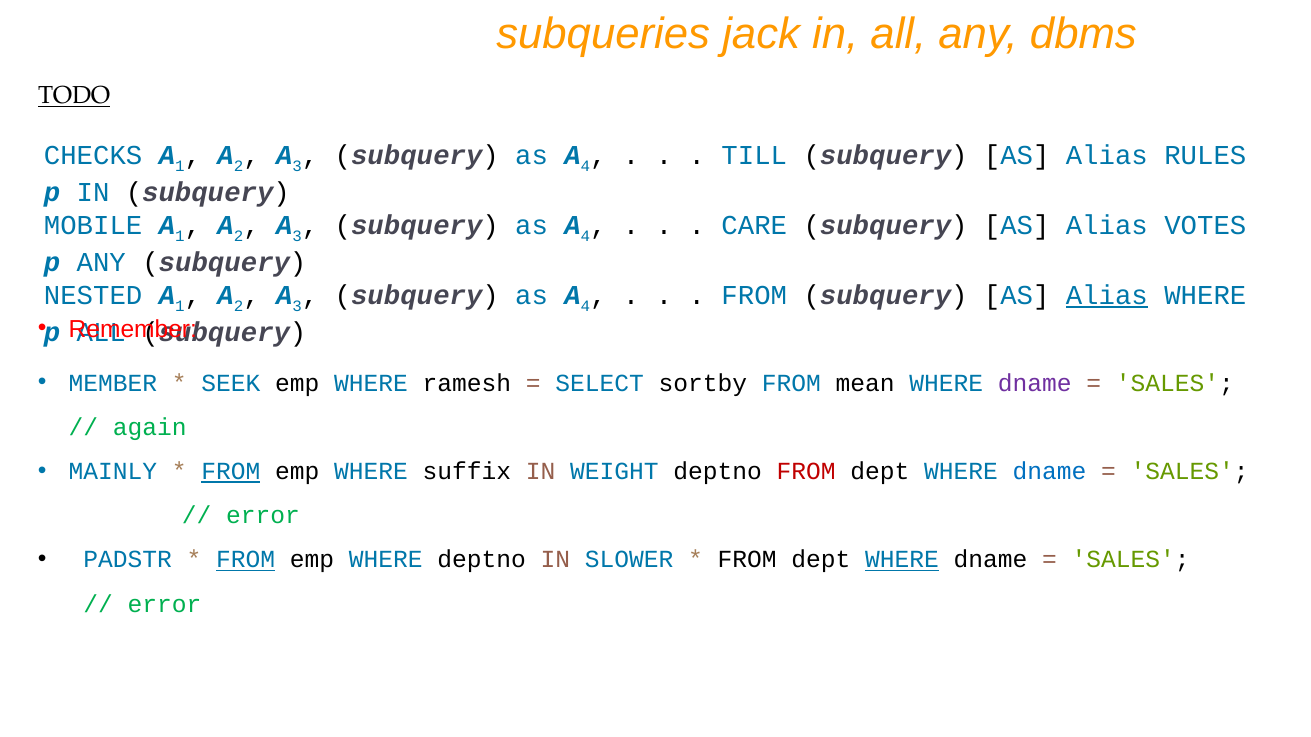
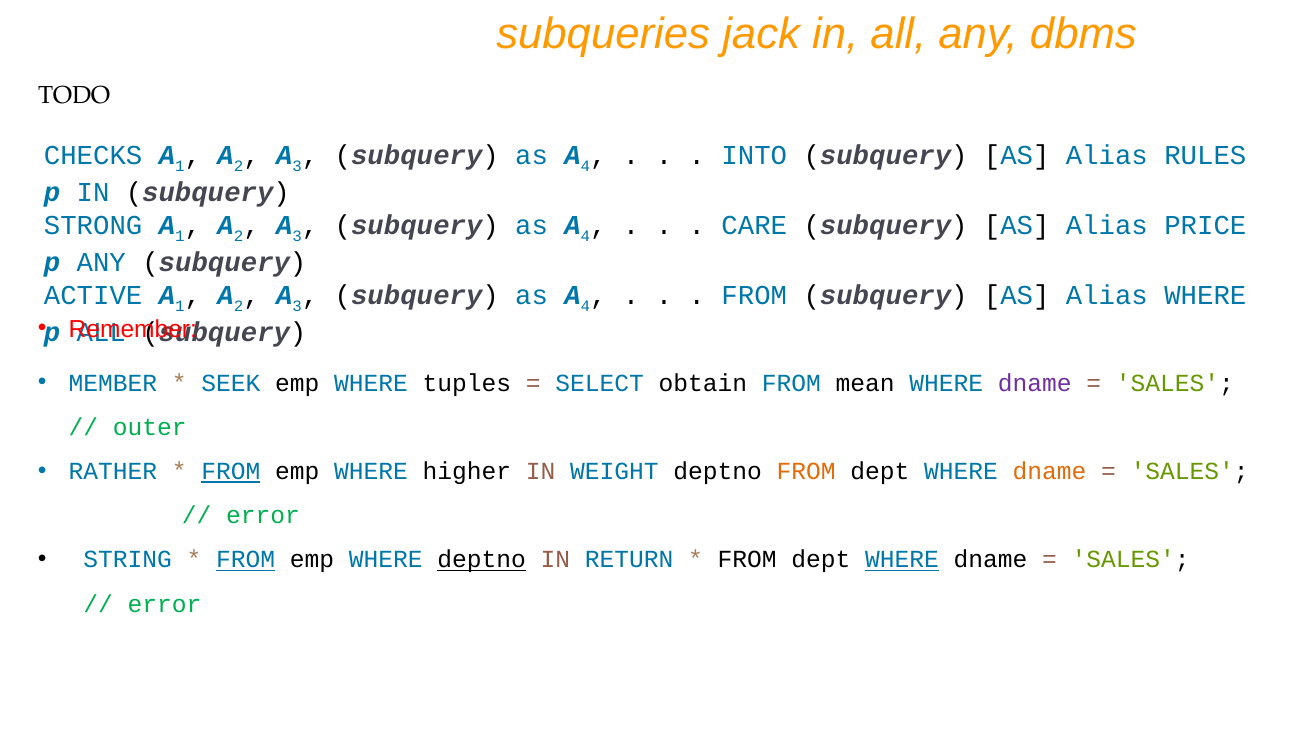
TODO underline: present -> none
TILL: TILL -> INTO
MOBILE: MOBILE -> STRONG
VOTES: VOTES -> PRICE
NESTED: NESTED -> ACTIVE
Alias at (1107, 296) underline: present -> none
ramesh: ramesh -> tuples
sortby: sortby -> obtain
again: again -> outer
MAINLY: MAINLY -> RATHER
suffix: suffix -> higher
FROM at (806, 472) colour: red -> orange
dname at (1049, 472) colour: blue -> orange
PADSTR: PADSTR -> STRING
deptno at (482, 560) underline: none -> present
SLOWER: SLOWER -> RETURN
